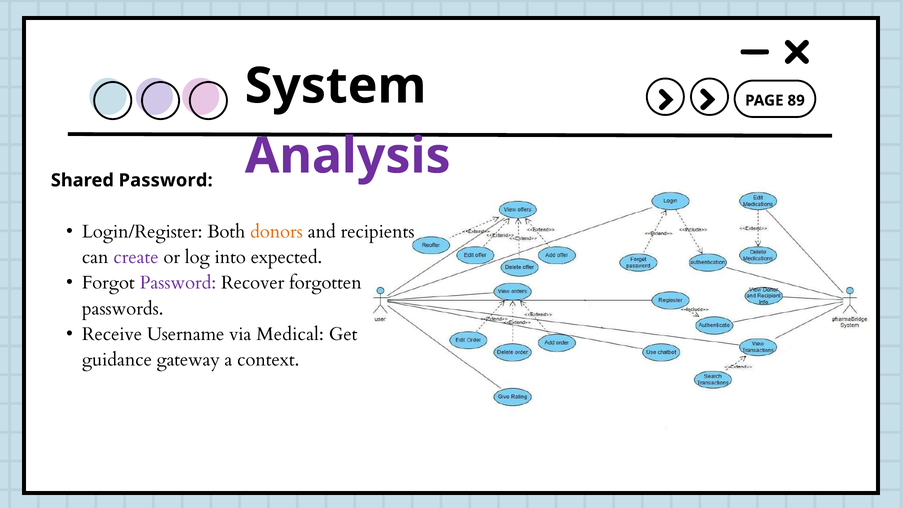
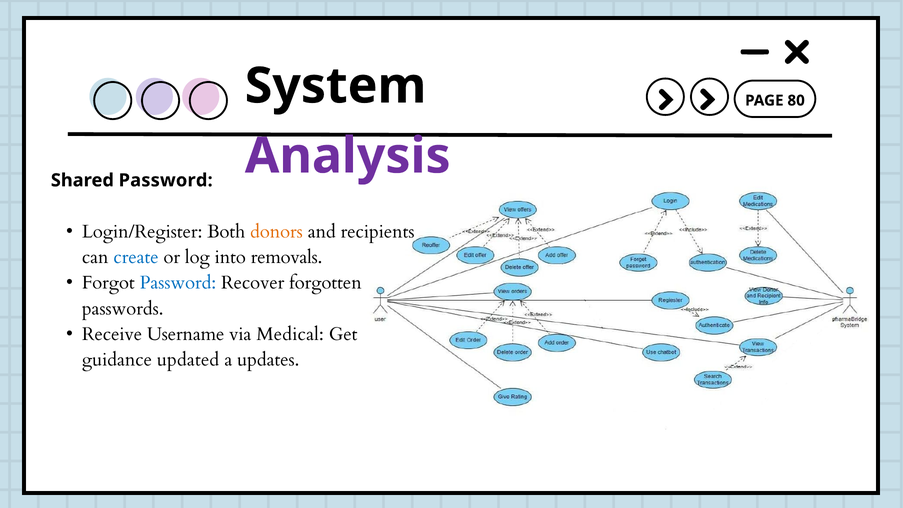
89: 89 -> 80
create colour: purple -> blue
expected: expected -> removals
Password at (178, 283) colour: purple -> blue
gateway: gateway -> updated
context: context -> updates
